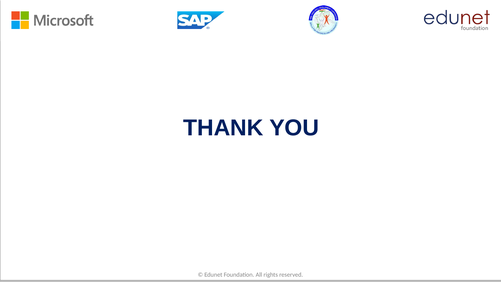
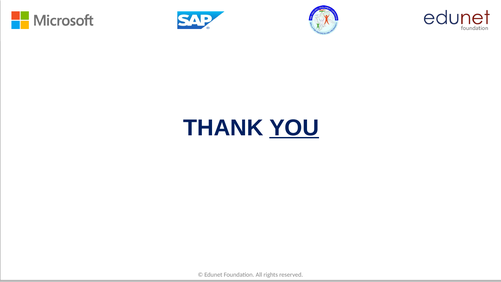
YOU underline: none -> present
